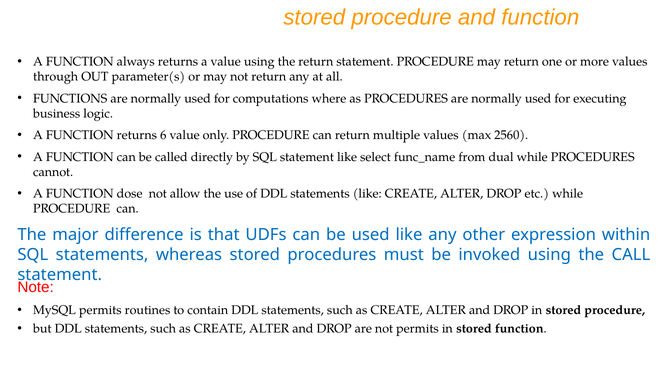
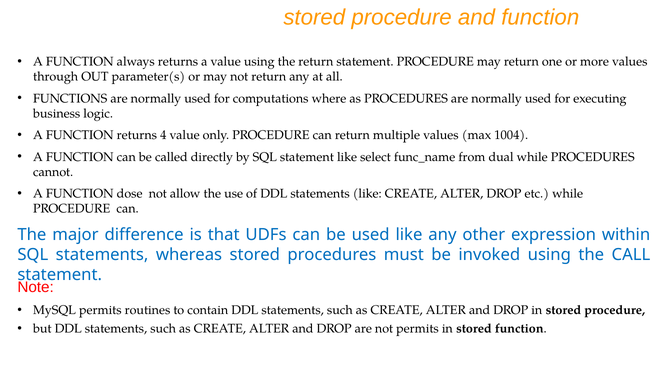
6: 6 -> 4
2560: 2560 -> 1004
